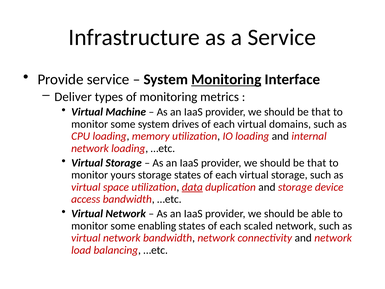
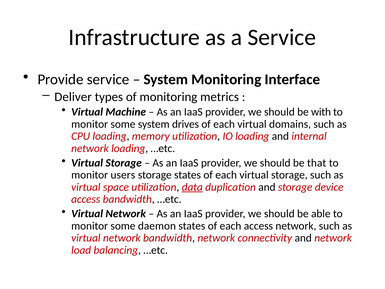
Monitoring at (226, 79) underline: present -> none
that at (321, 112): that -> with
yours: yours -> users
enabling: enabling -> daemon
each scaled: scaled -> access
